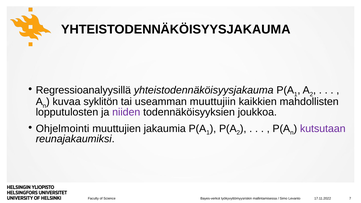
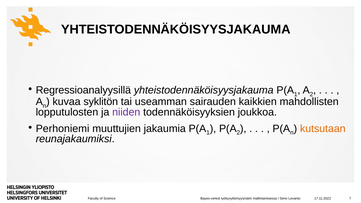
muuttujiin: muuttujiin -> sairauden
Ohjelmointi: Ohjelmointi -> Perhoniemi
kutsutaan colour: purple -> orange
